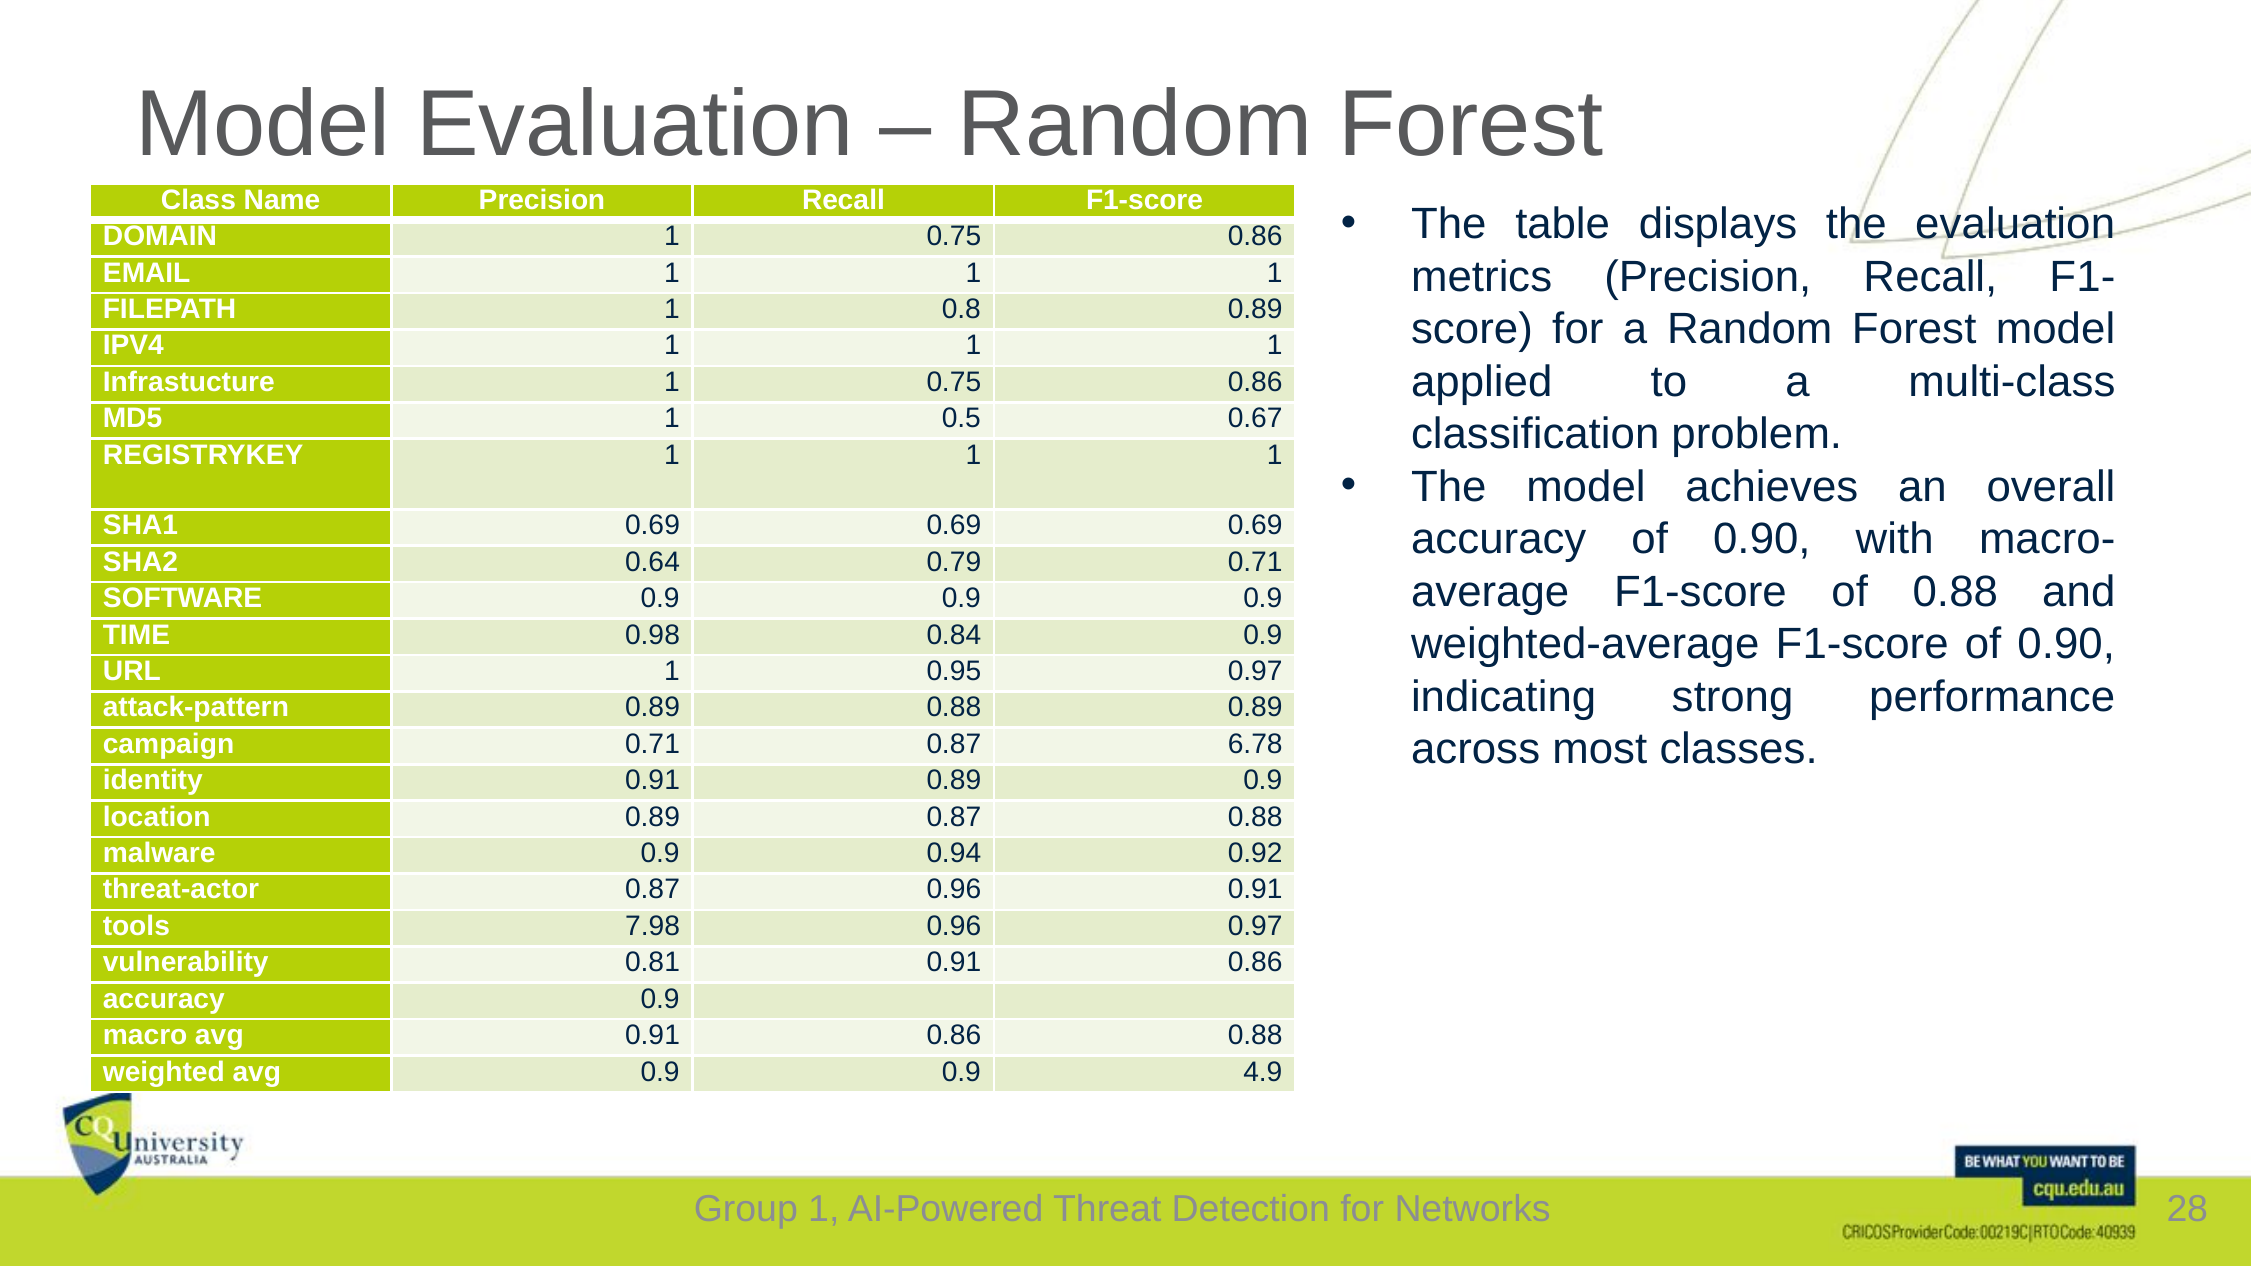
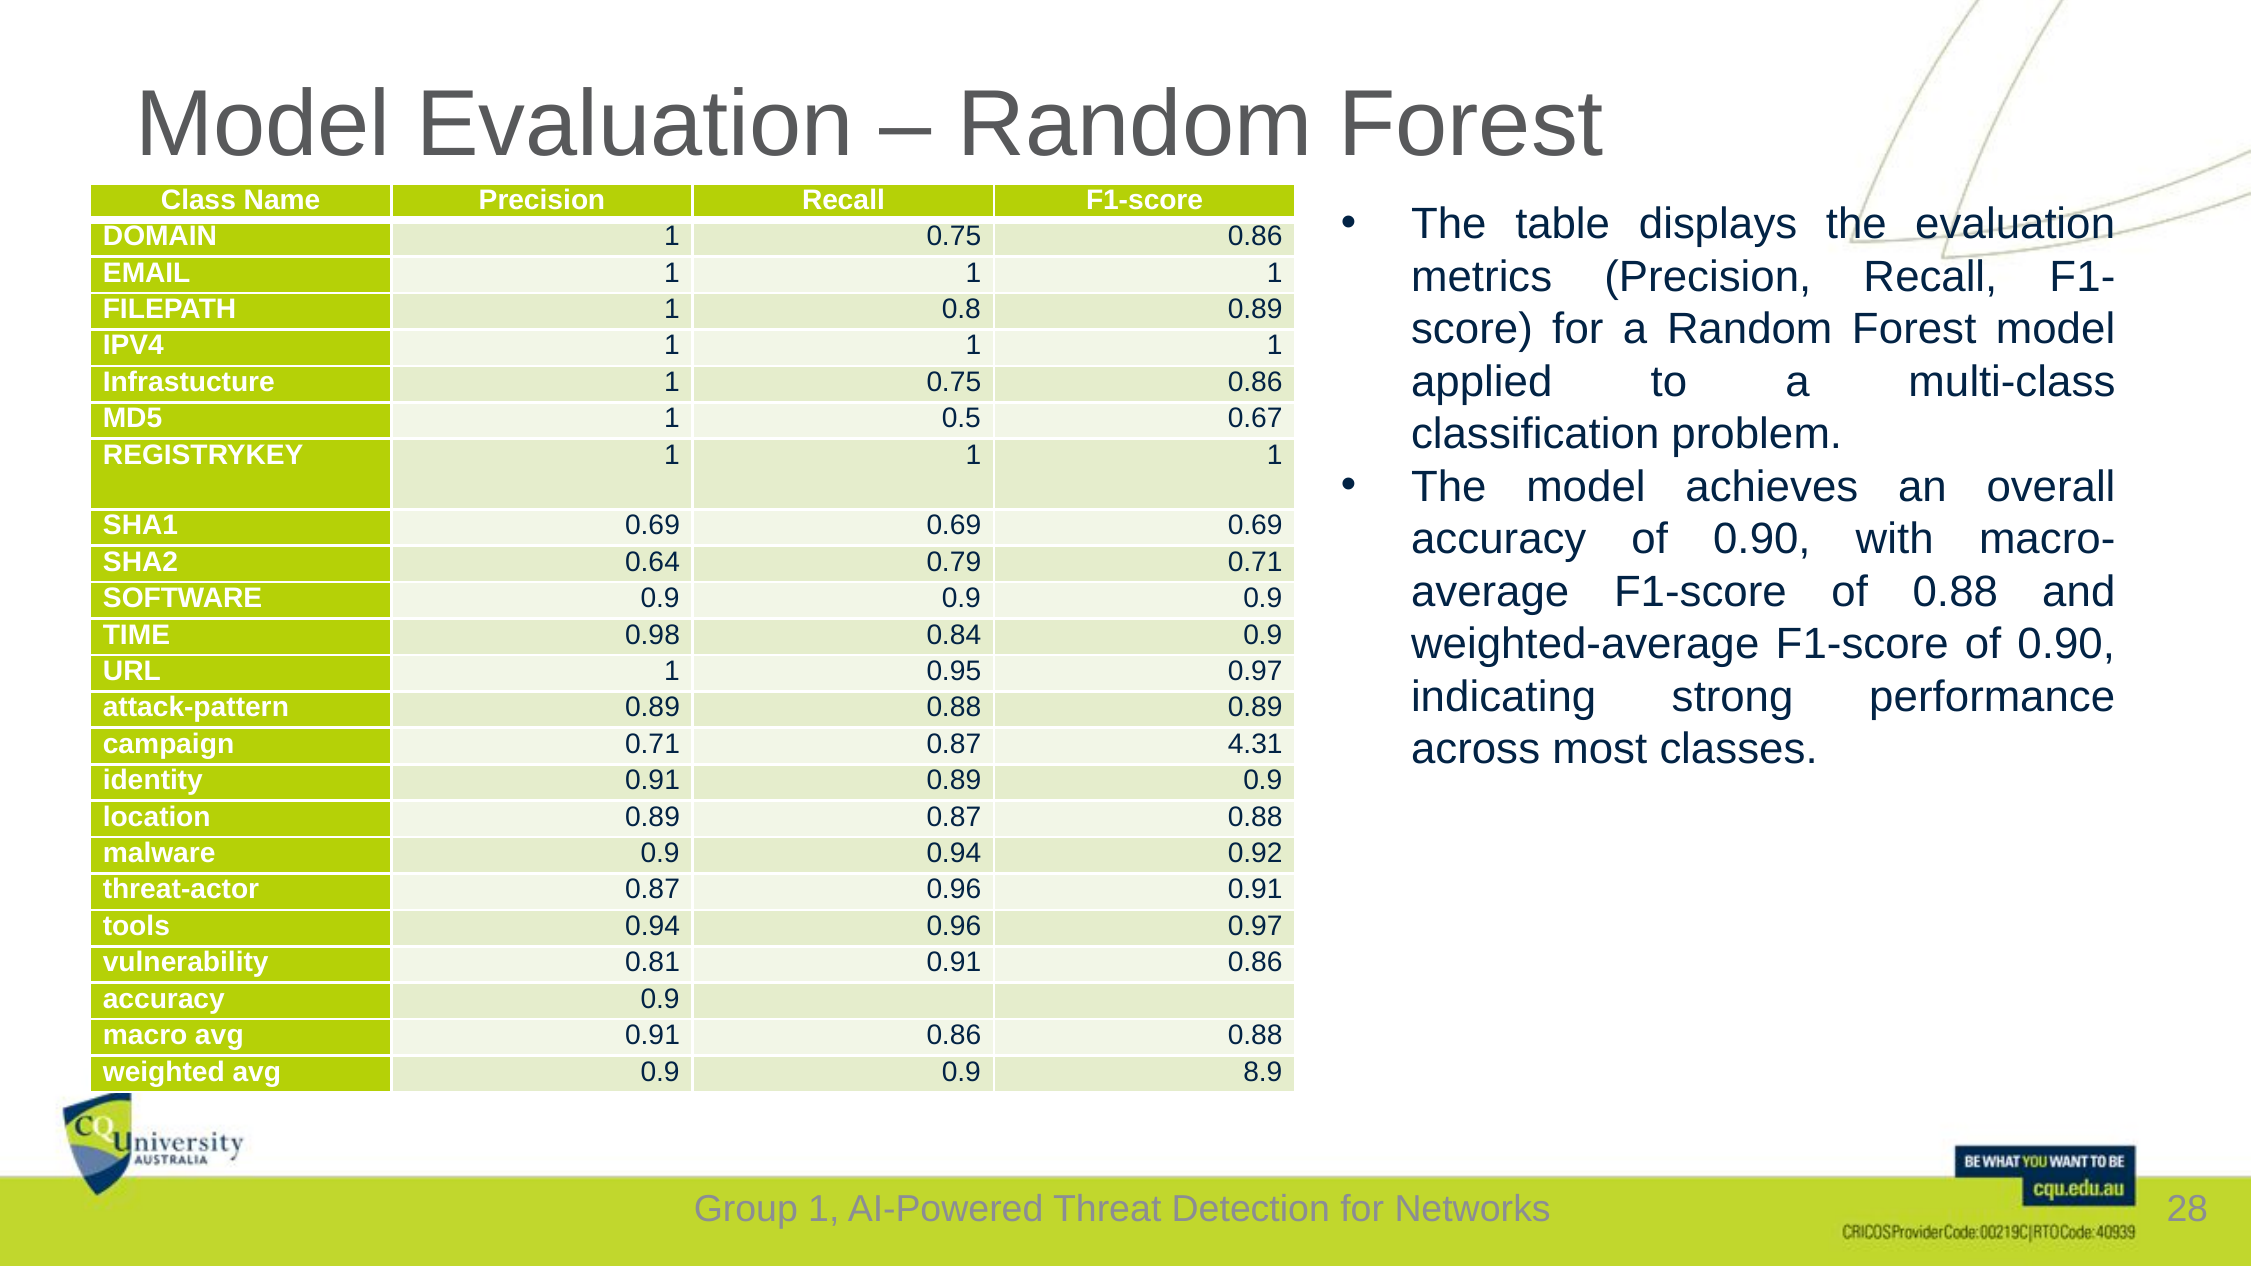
6.78: 6.78 -> 4.31
tools 7.98: 7.98 -> 0.94
4.9: 4.9 -> 8.9
